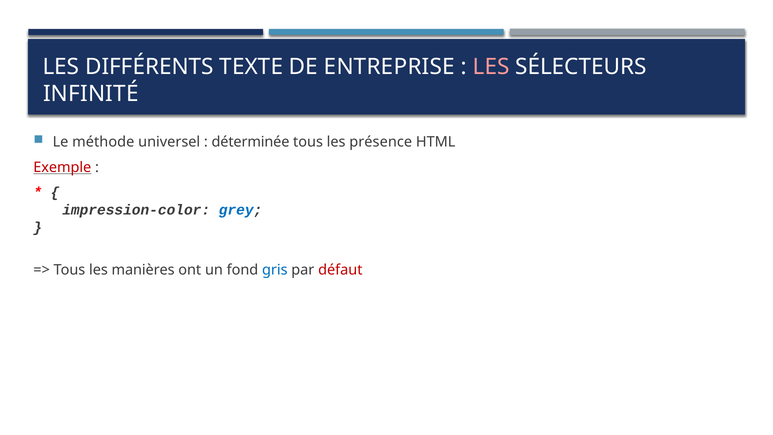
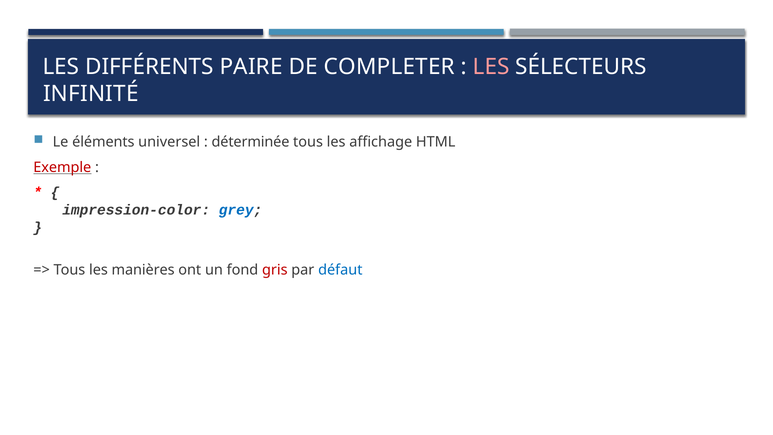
TEXTE: TEXTE -> PAIRE
ENTREPRISE: ENTREPRISE -> COMPLETER
méthode: méthode -> éléments
présence: présence -> affichage
gris colour: blue -> red
défaut colour: red -> blue
